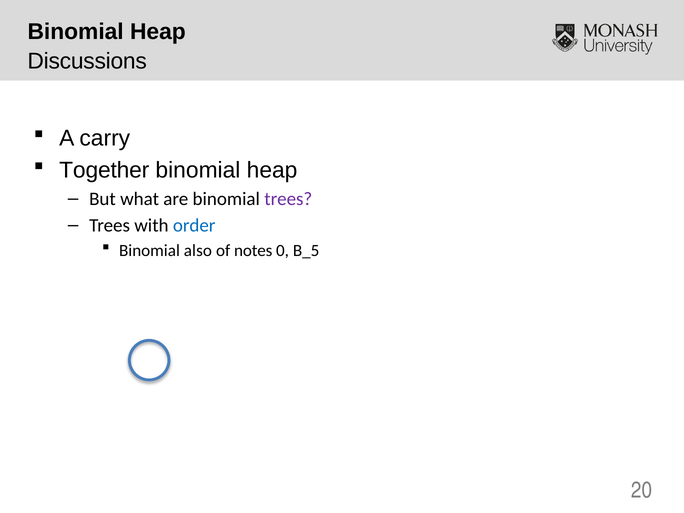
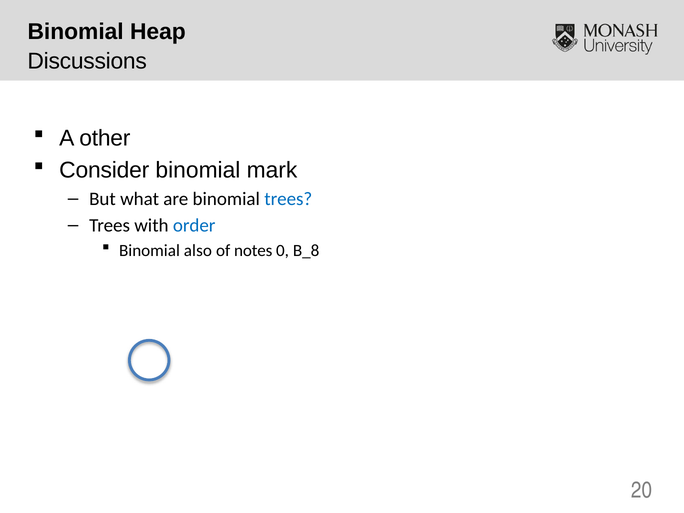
carry: carry -> other
Together: Together -> Consider
heap at (272, 170): heap -> mark
trees at (288, 199) colour: purple -> blue
B_5: B_5 -> B_8
